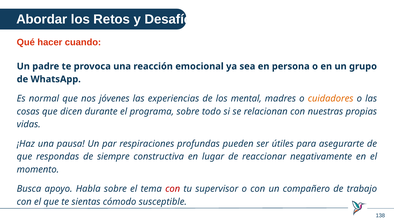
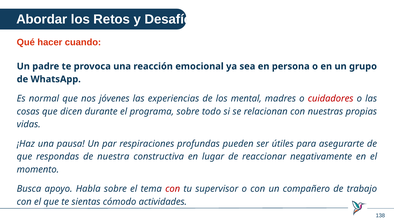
cuidadores colour: orange -> red
siempre: siempre -> nuestra
susceptible: susceptible -> actividades
